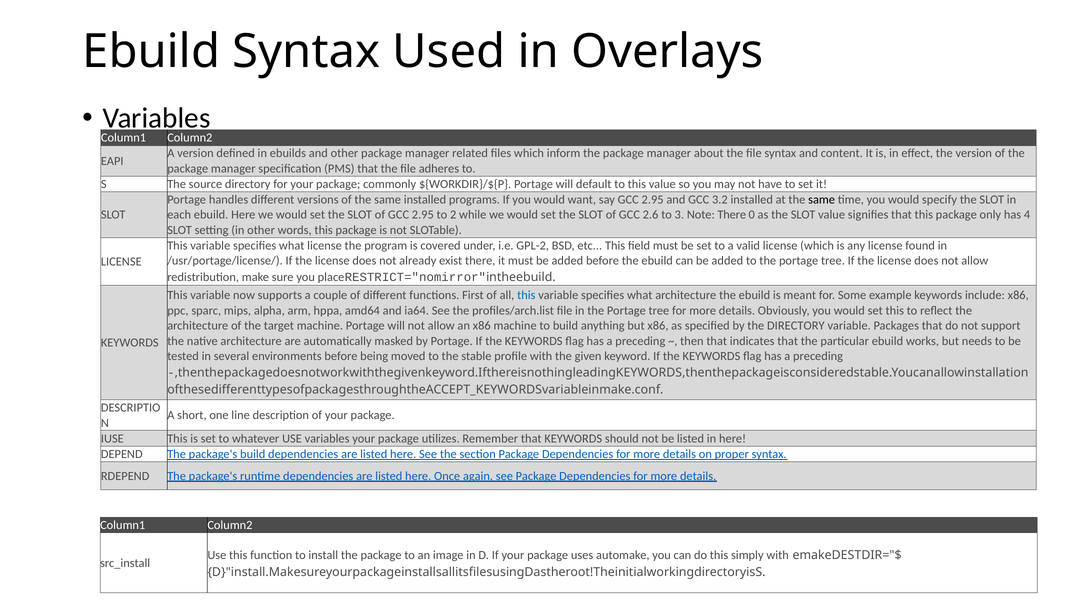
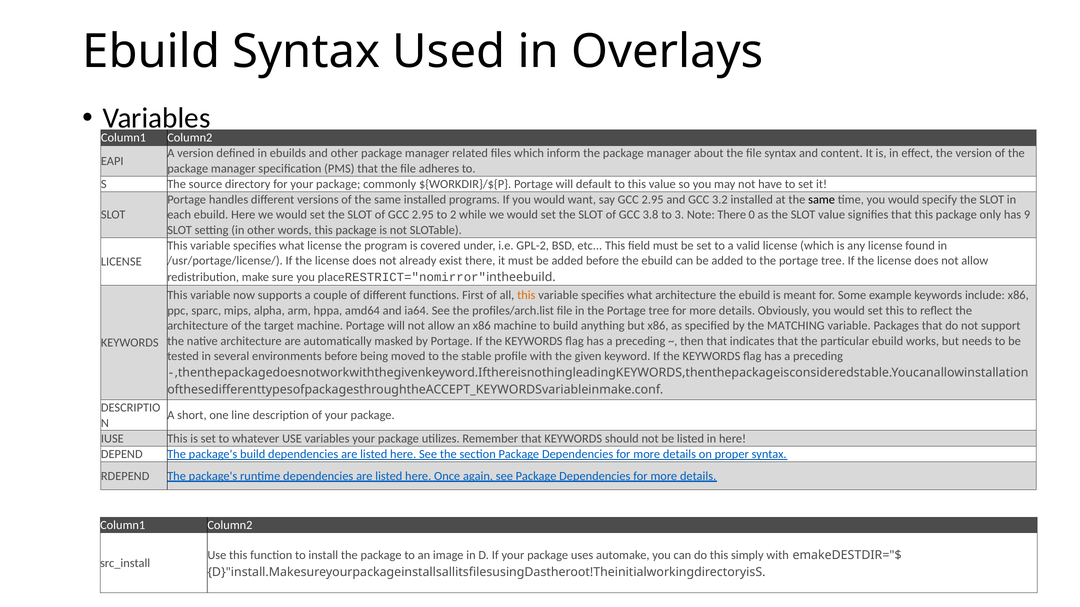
2.6: 2.6 -> 3.8
4: 4 -> 9
this at (526, 295) colour: blue -> orange
the DIRECTORY: DIRECTORY -> MATCHING
